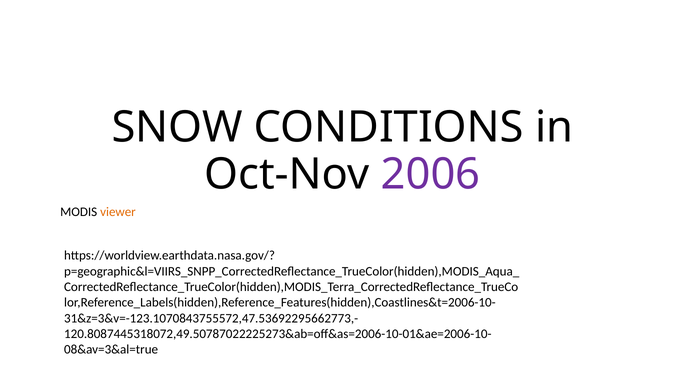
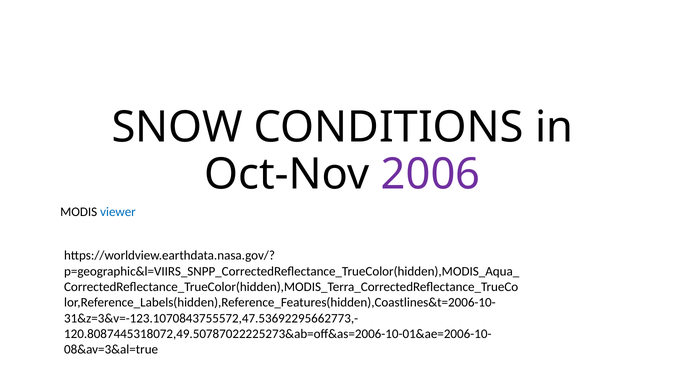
viewer colour: orange -> blue
